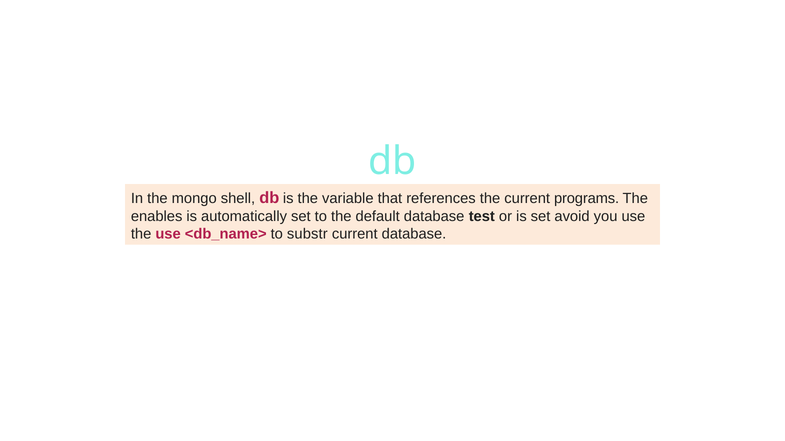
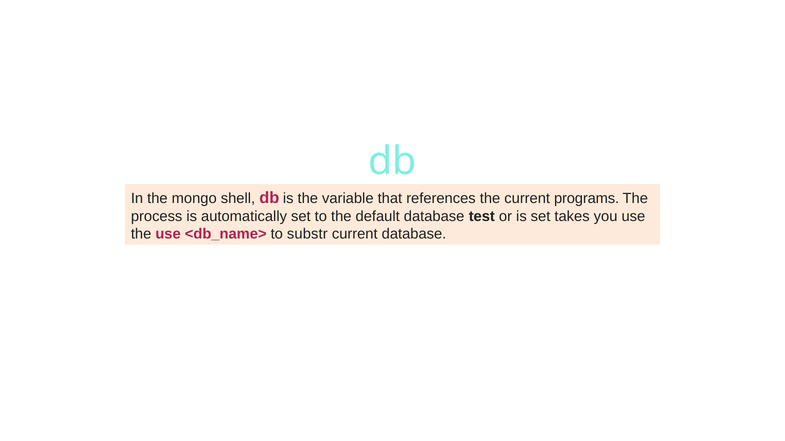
enables: enables -> process
avoid: avoid -> takes
